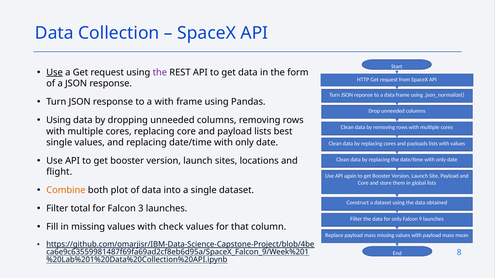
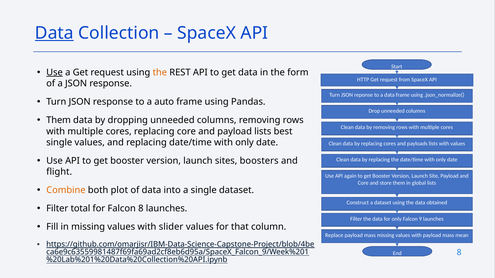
Data at (54, 33) underline: none -> present
the at (160, 73) colour: purple -> orange
a with: with -> auto
Using at (59, 120): Using -> Them
locations: locations -> boosters
Falcon 3: 3 -> 8
check: check -> slider
